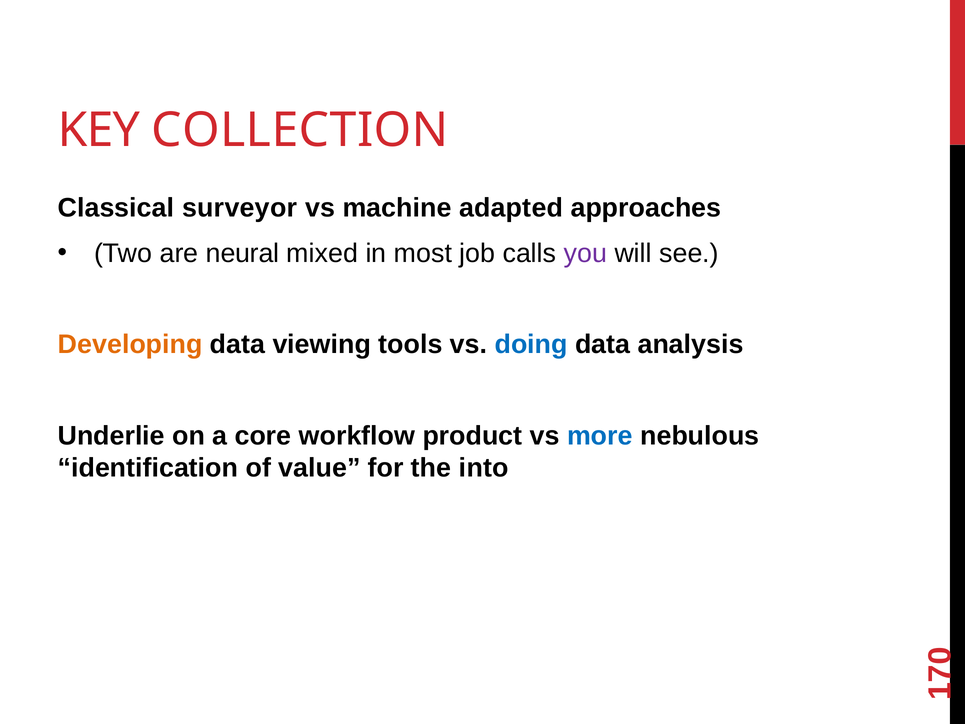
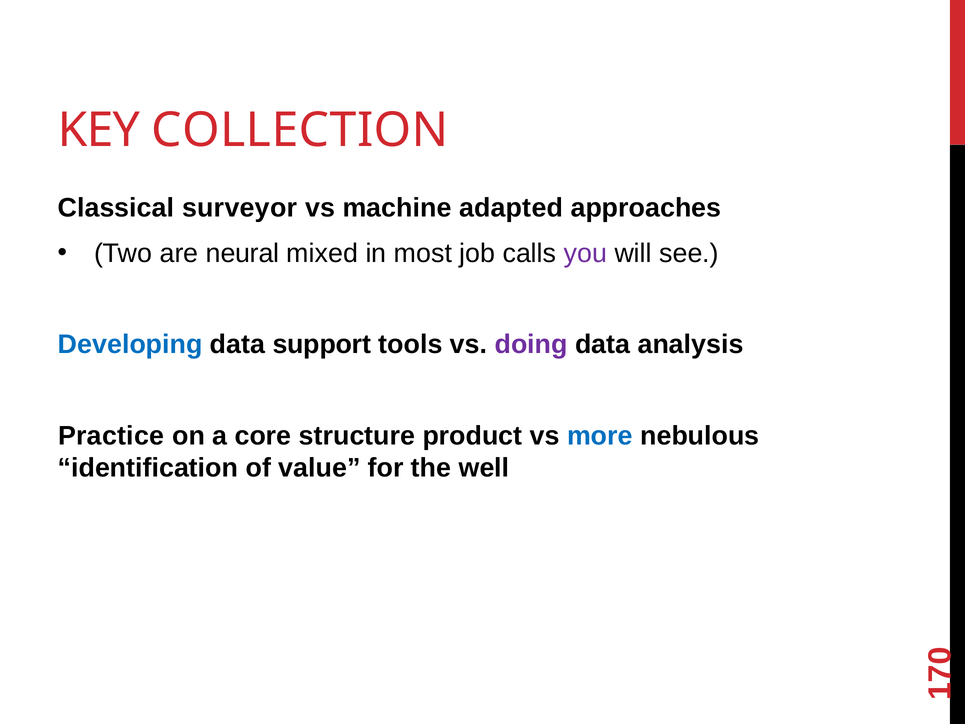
Developing colour: orange -> blue
viewing: viewing -> support
doing colour: blue -> purple
Underlie: Underlie -> Practice
workflow: workflow -> structure
into: into -> well
